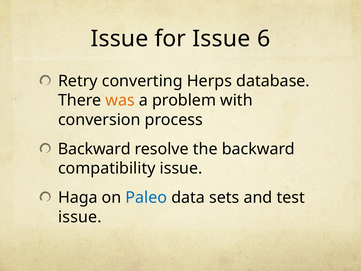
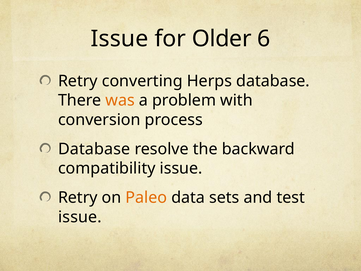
for Issue: Issue -> Older
Backward at (94, 149): Backward -> Database
Haga at (78, 198): Haga -> Retry
Paleo colour: blue -> orange
